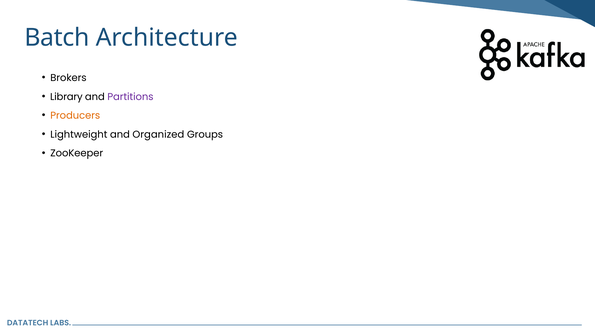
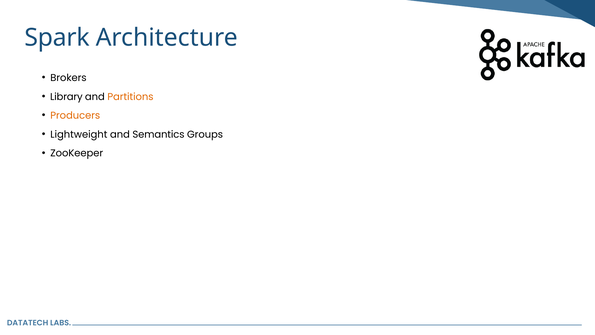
Batch: Batch -> Spark
Partitions colour: purple -> orange
Organized: Organized -> Semantics
